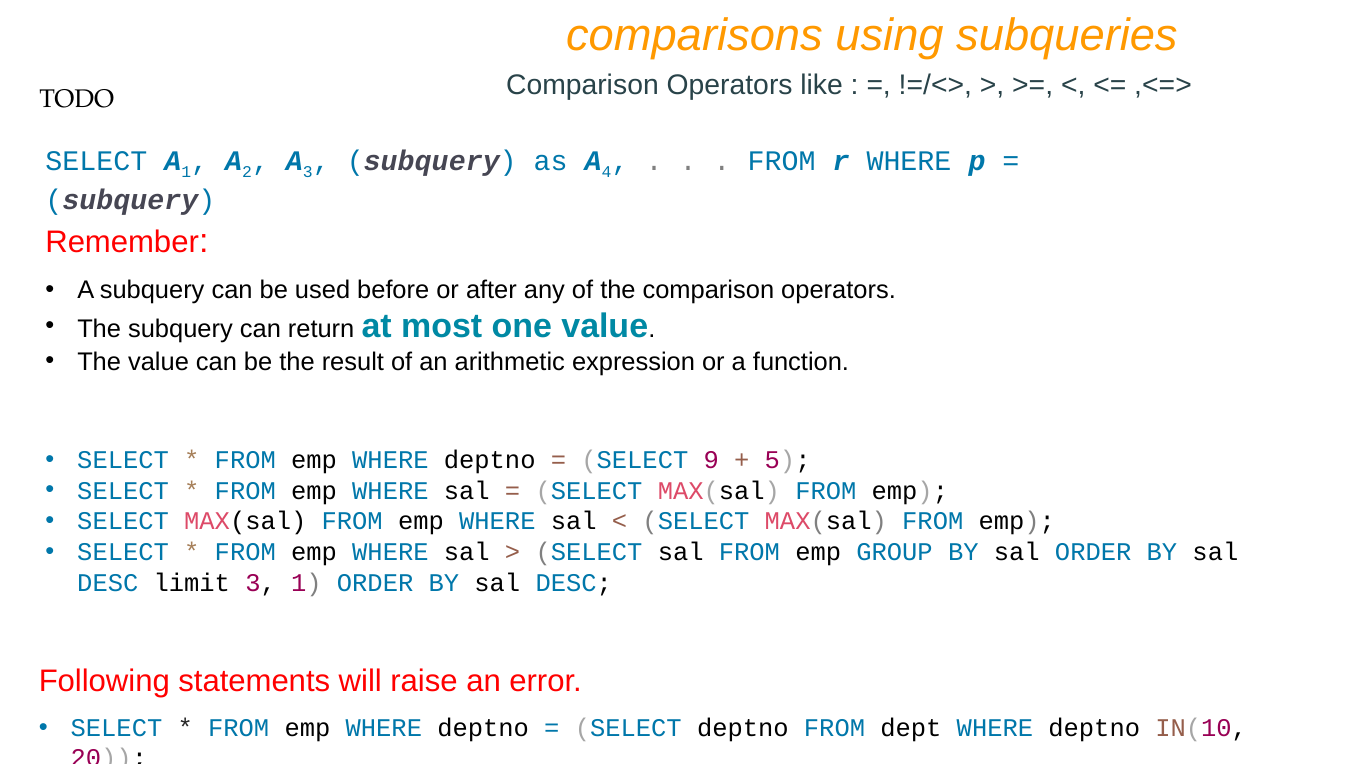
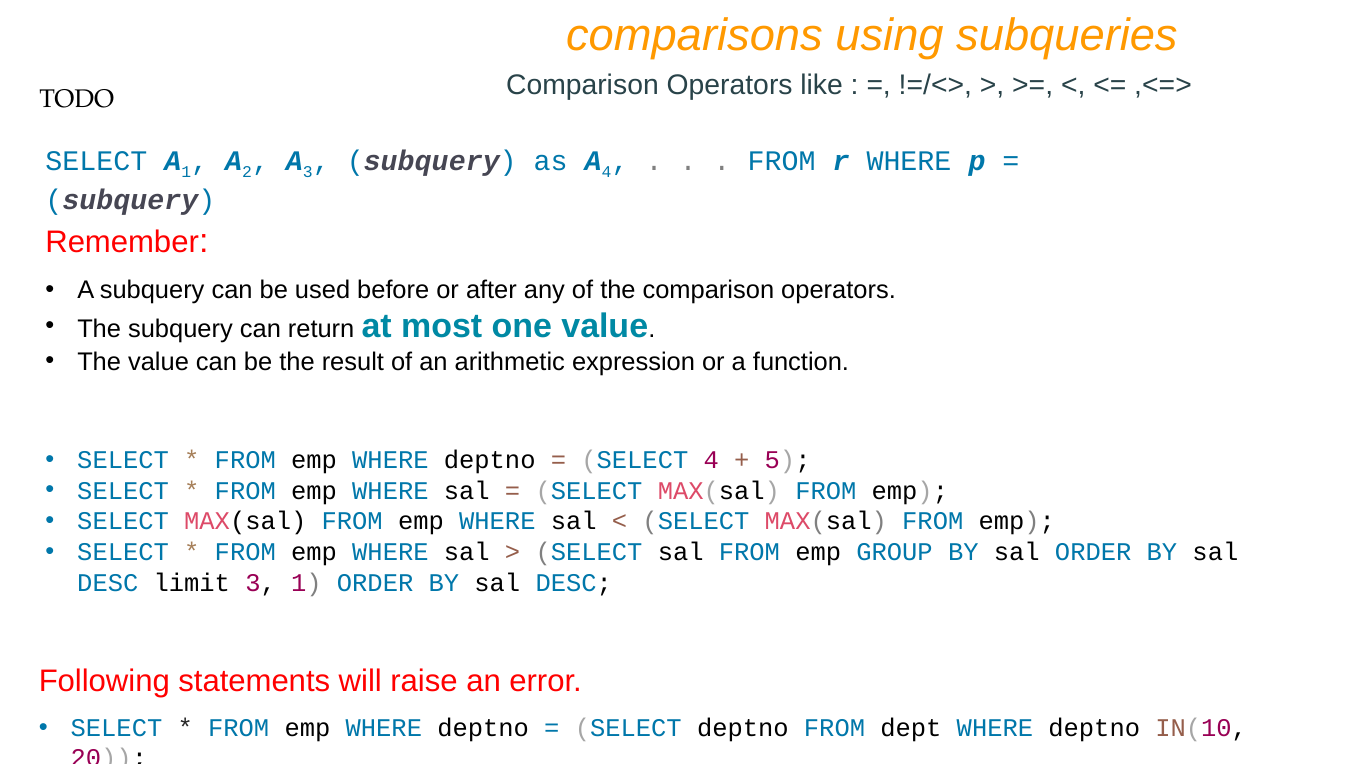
SELECT 9: 9 -> 4
